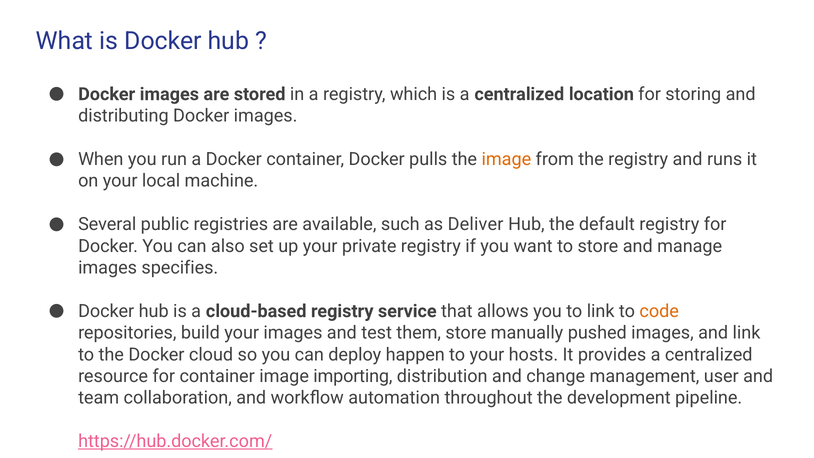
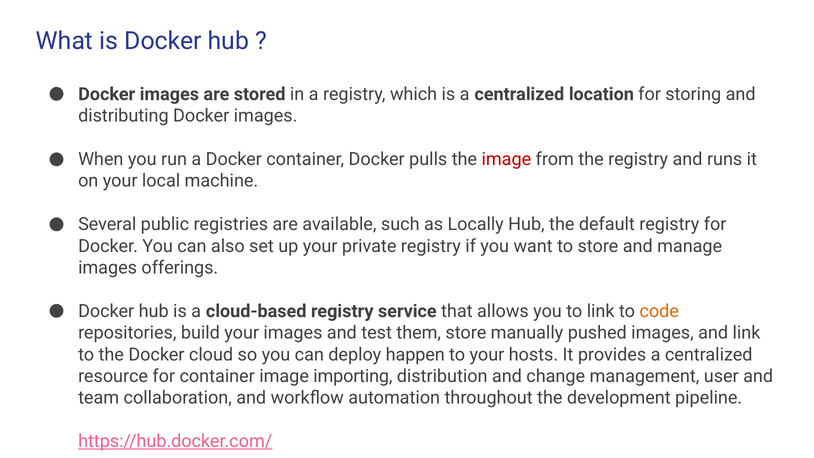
image at (506, 159) colour: orange -> red
Deliver: Deliver -> Locally
specifies: specifies -> offerings
